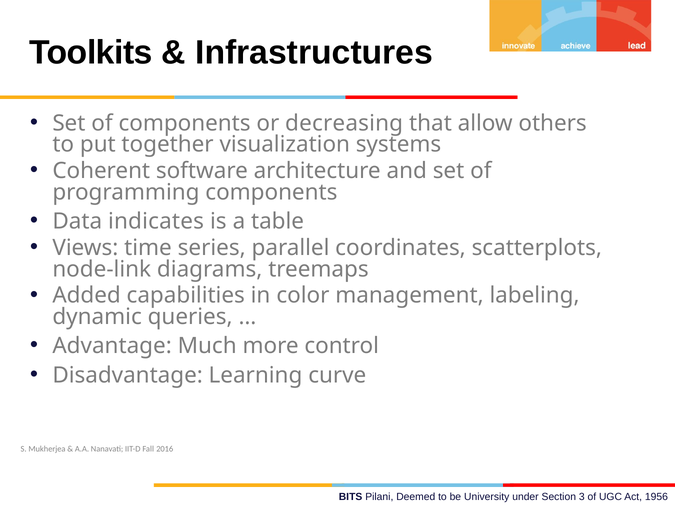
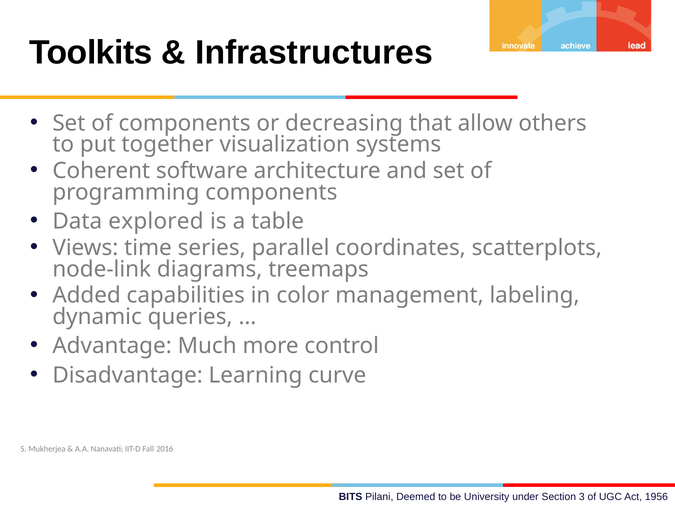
indicates: indicates -> explored
